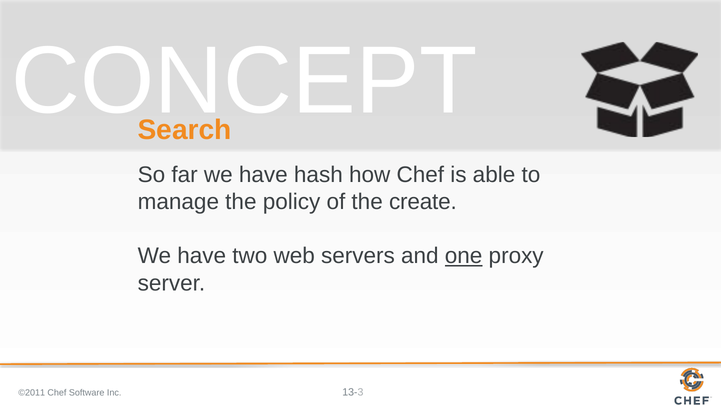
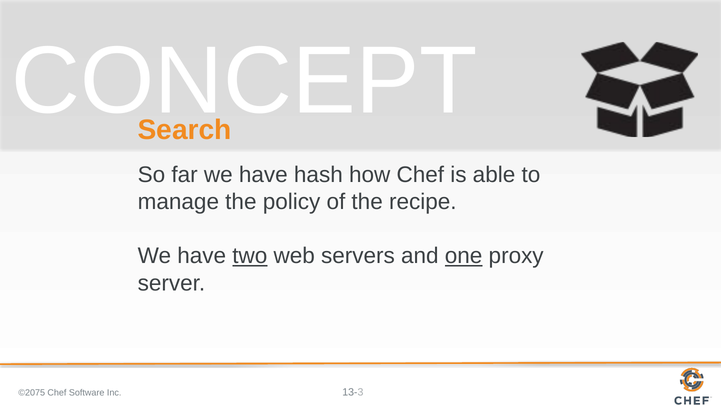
create: create -> recipe
two underline: none -> present
©2011: ©2011 -> ©2075
